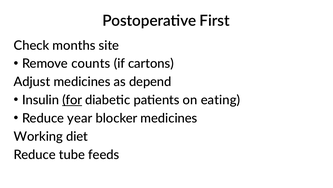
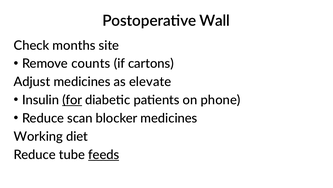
First: First -> Wall
depend: depend -> elevate
eating: eating -> phone
year: year -> scan
feeds underline: none -> present
